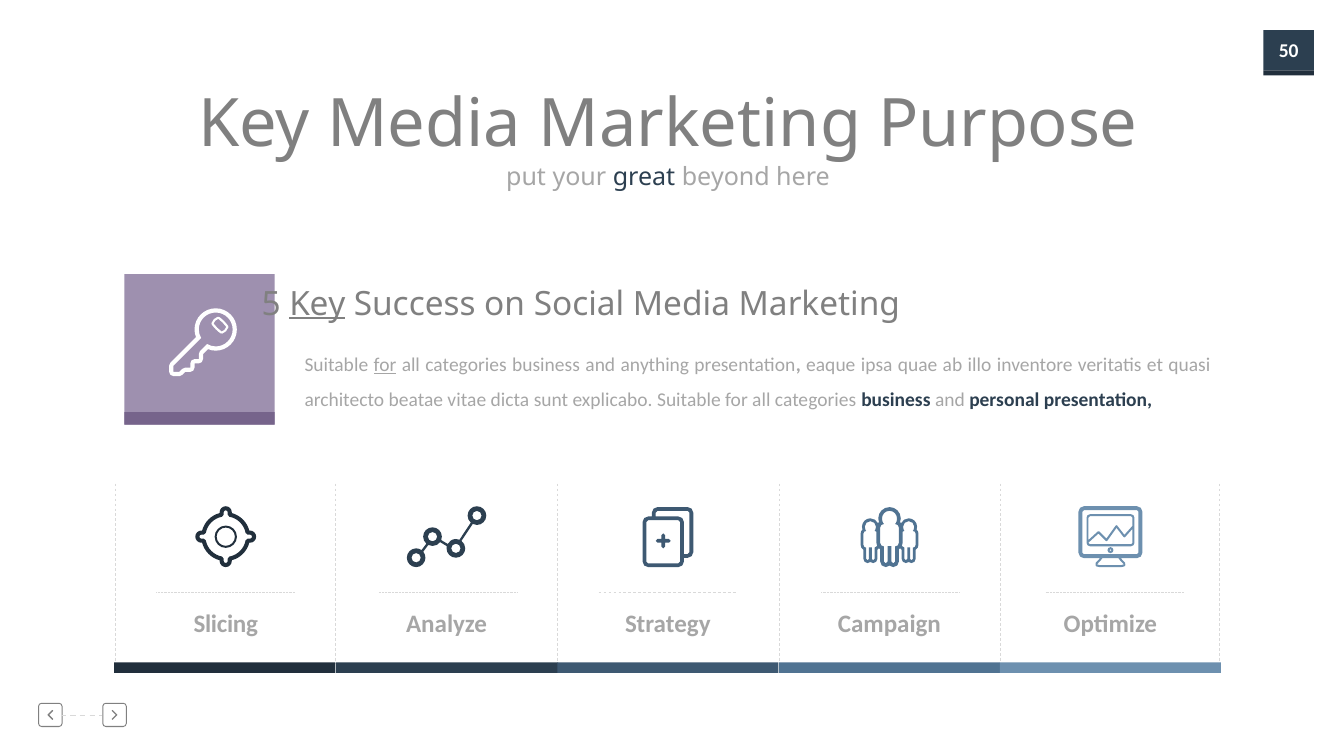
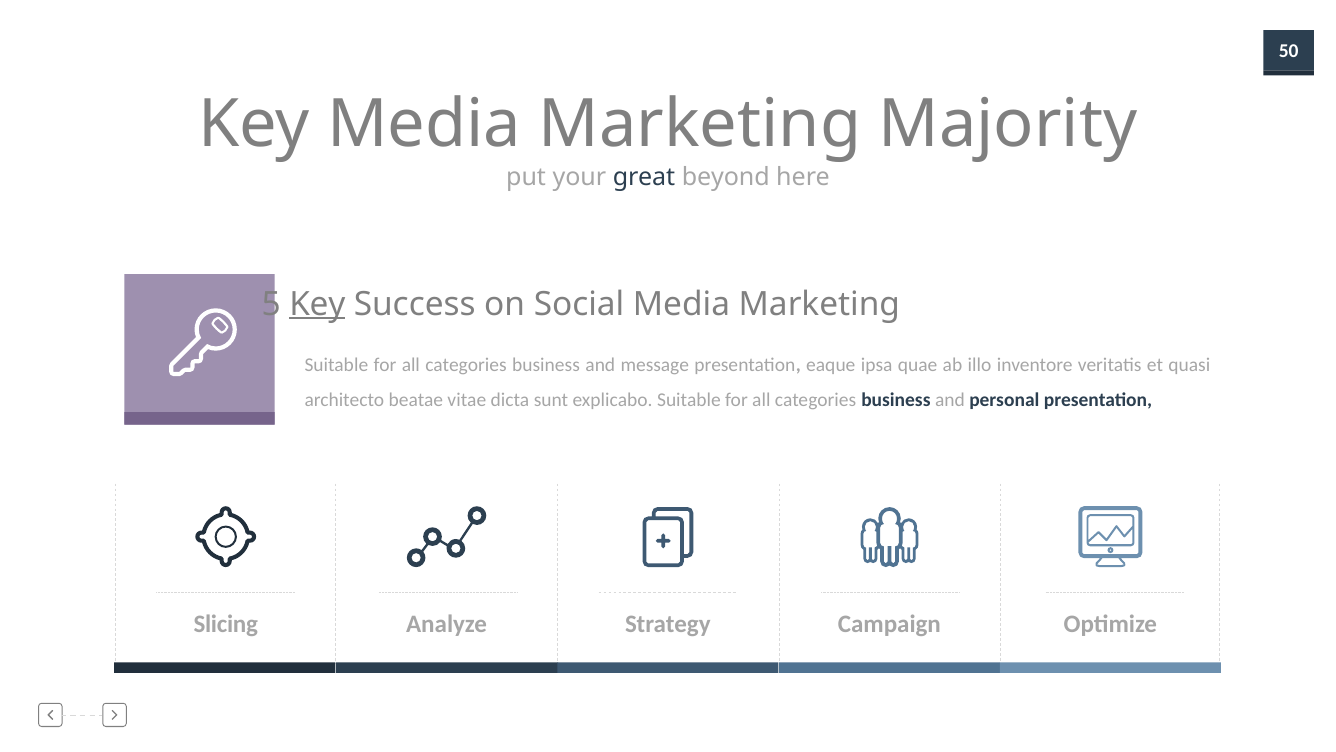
Purpose: Purpose -> Majority
for at (385, 365) underline: present -> none
anything: anything -> message
